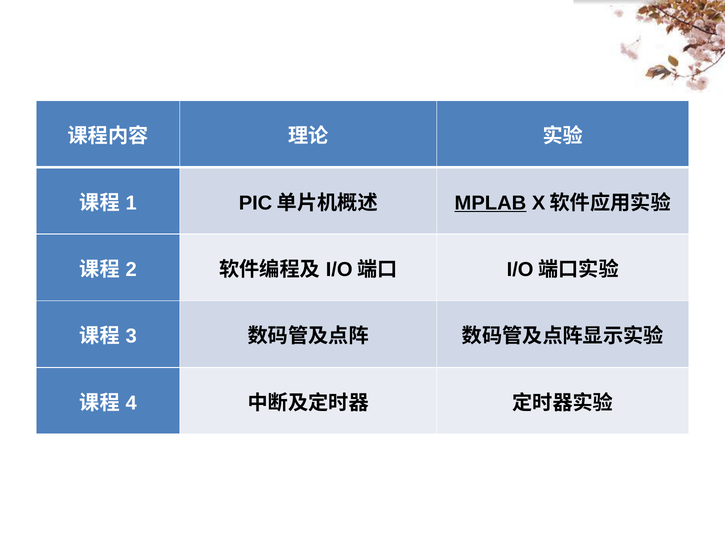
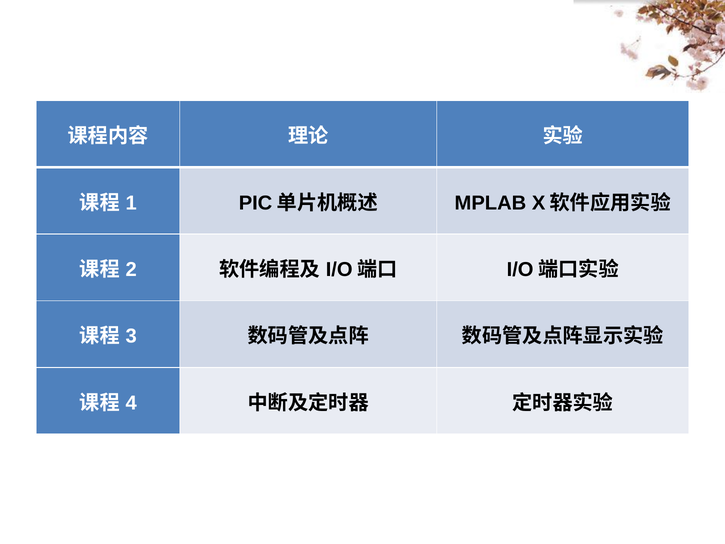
MPLAB underline: present -> none
